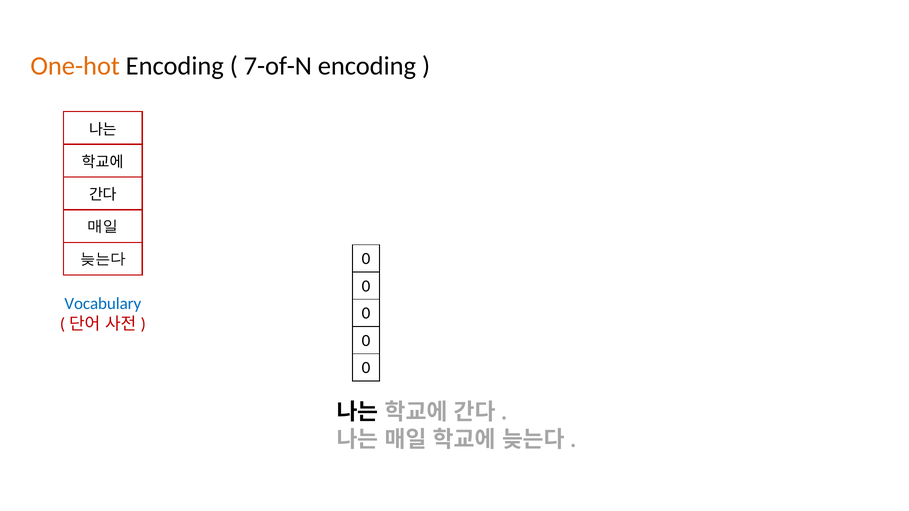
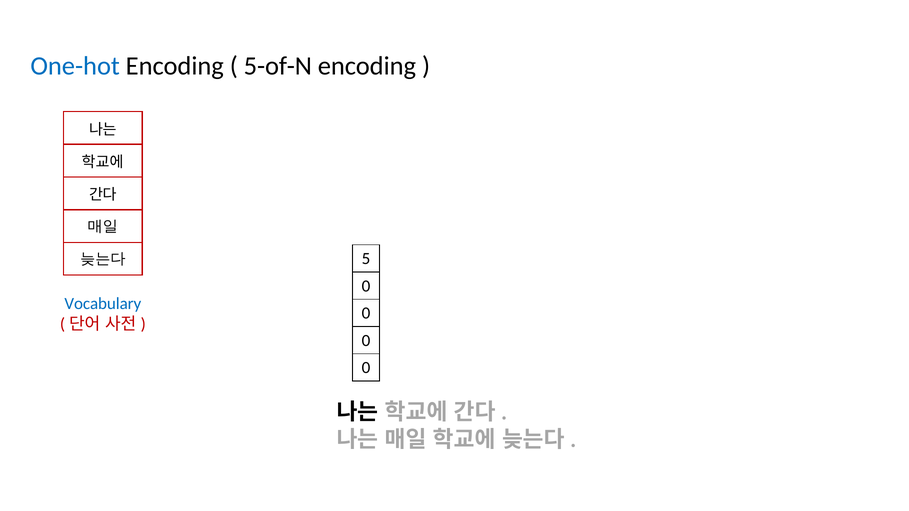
One-hot colour: orange -> blue
7-of-N: 7-of-N -> 5-of-N
0 at (366, 259): 0 -> 5
